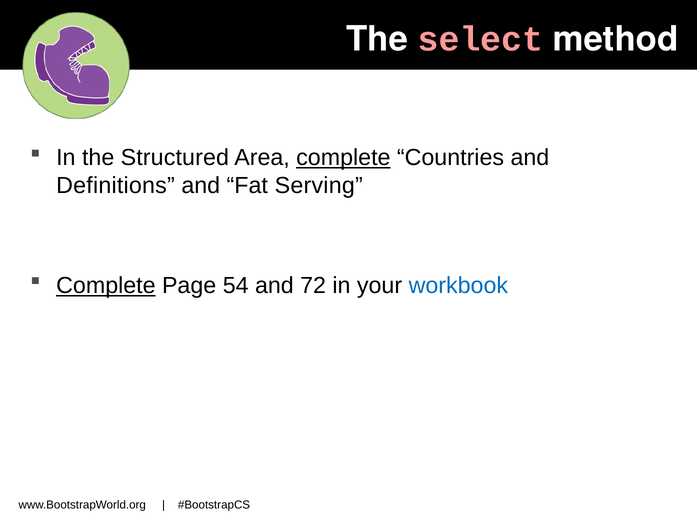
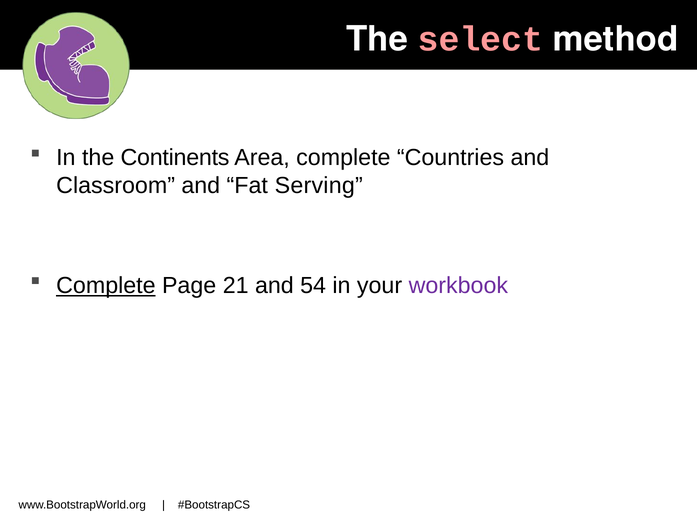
Structured: Structured -> Continents
complete at (343, 158) underline: present -> none
Definitions: Definitions -> Classroom
54: 54 -> 21
72: 72 -> 54
workbook colour: blue -> purple
